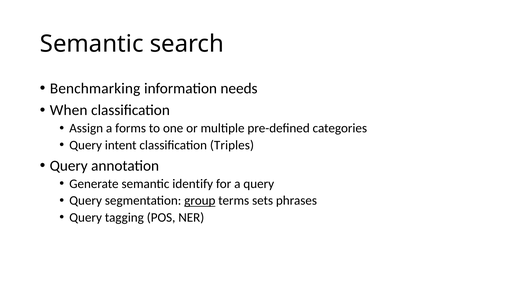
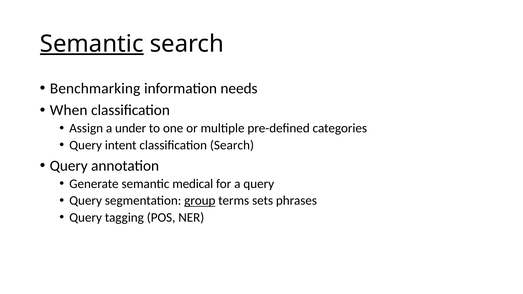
Semantic at (92, 44) underline: none -> present
forms: forms -> under
classification Triples: Triples -> Search
identify: identify -> medical
